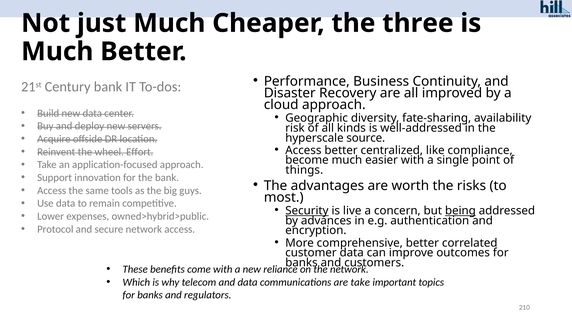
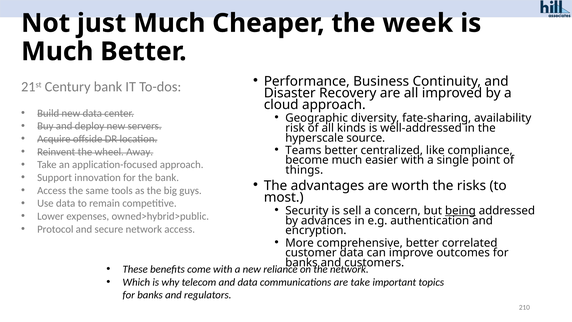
three: three -> week
Access at (303, 150): Access -> Teams
Effort: Effort -> Away
Security underline: present -> none
live: live -> sell
